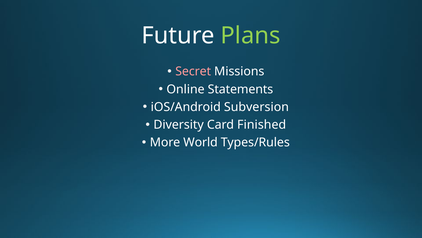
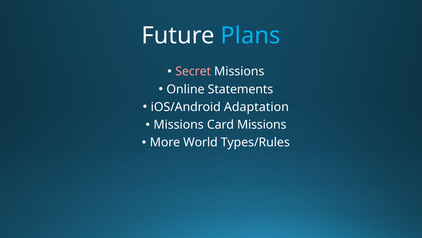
Plans colour: light green -> light blue
Subversion: Subversion -> Adaptation
Diversity at (179, 124): Diversity -> Missions
Card Finished: Finished -> Missions
